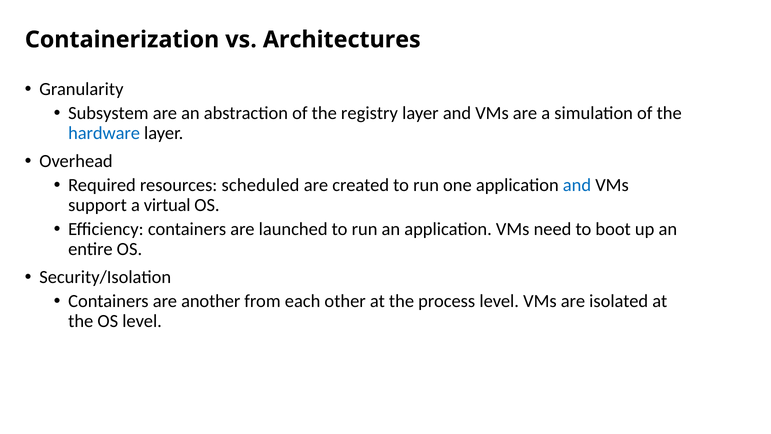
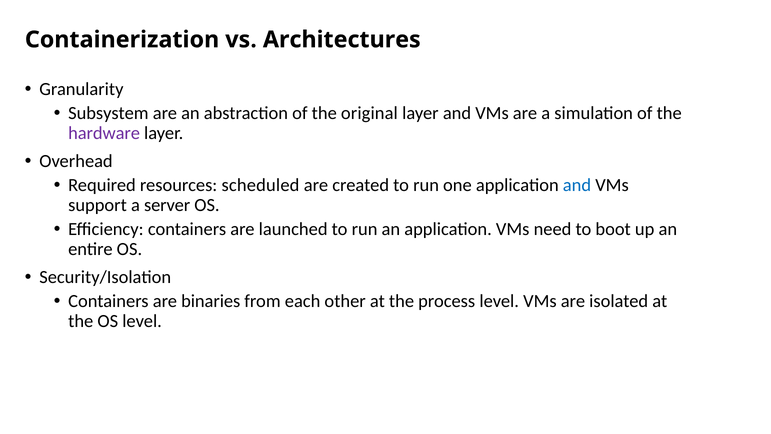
registry: registry -> original
hardware colour: blue -> purple
virtual: virtual -> server
another: another -> binaries
